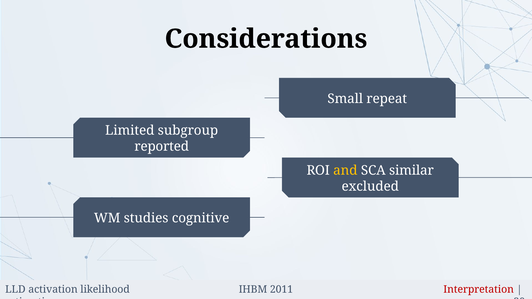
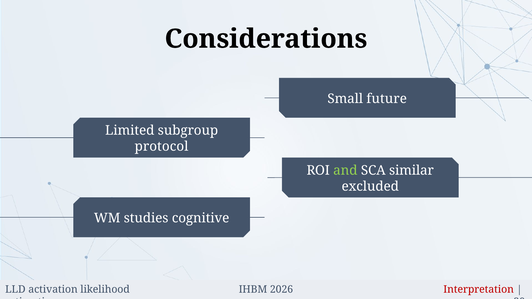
repeat: repeat -> future
reported: reported -> protocol
and colour: yellow -> light green
2011: 2011 -> 2026
